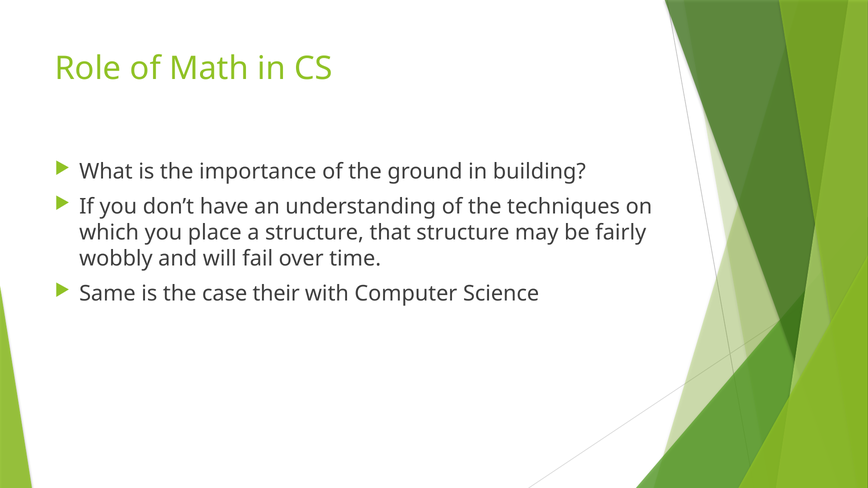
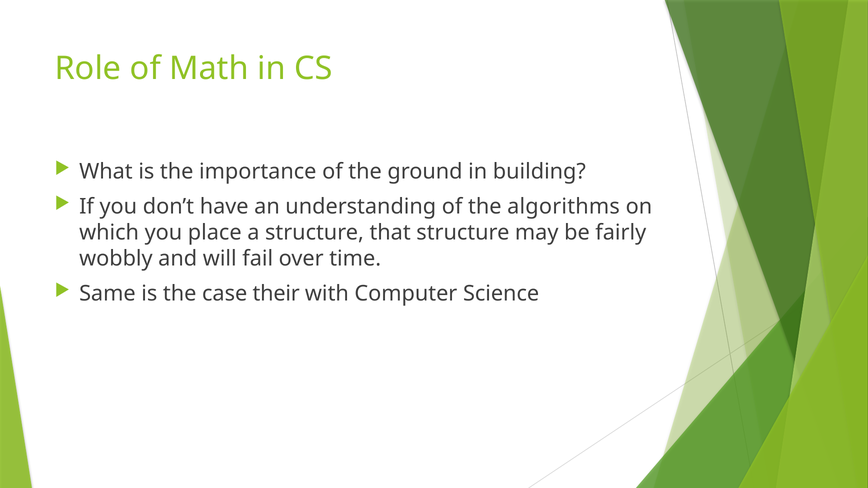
techniques: techniques -> algorithms
